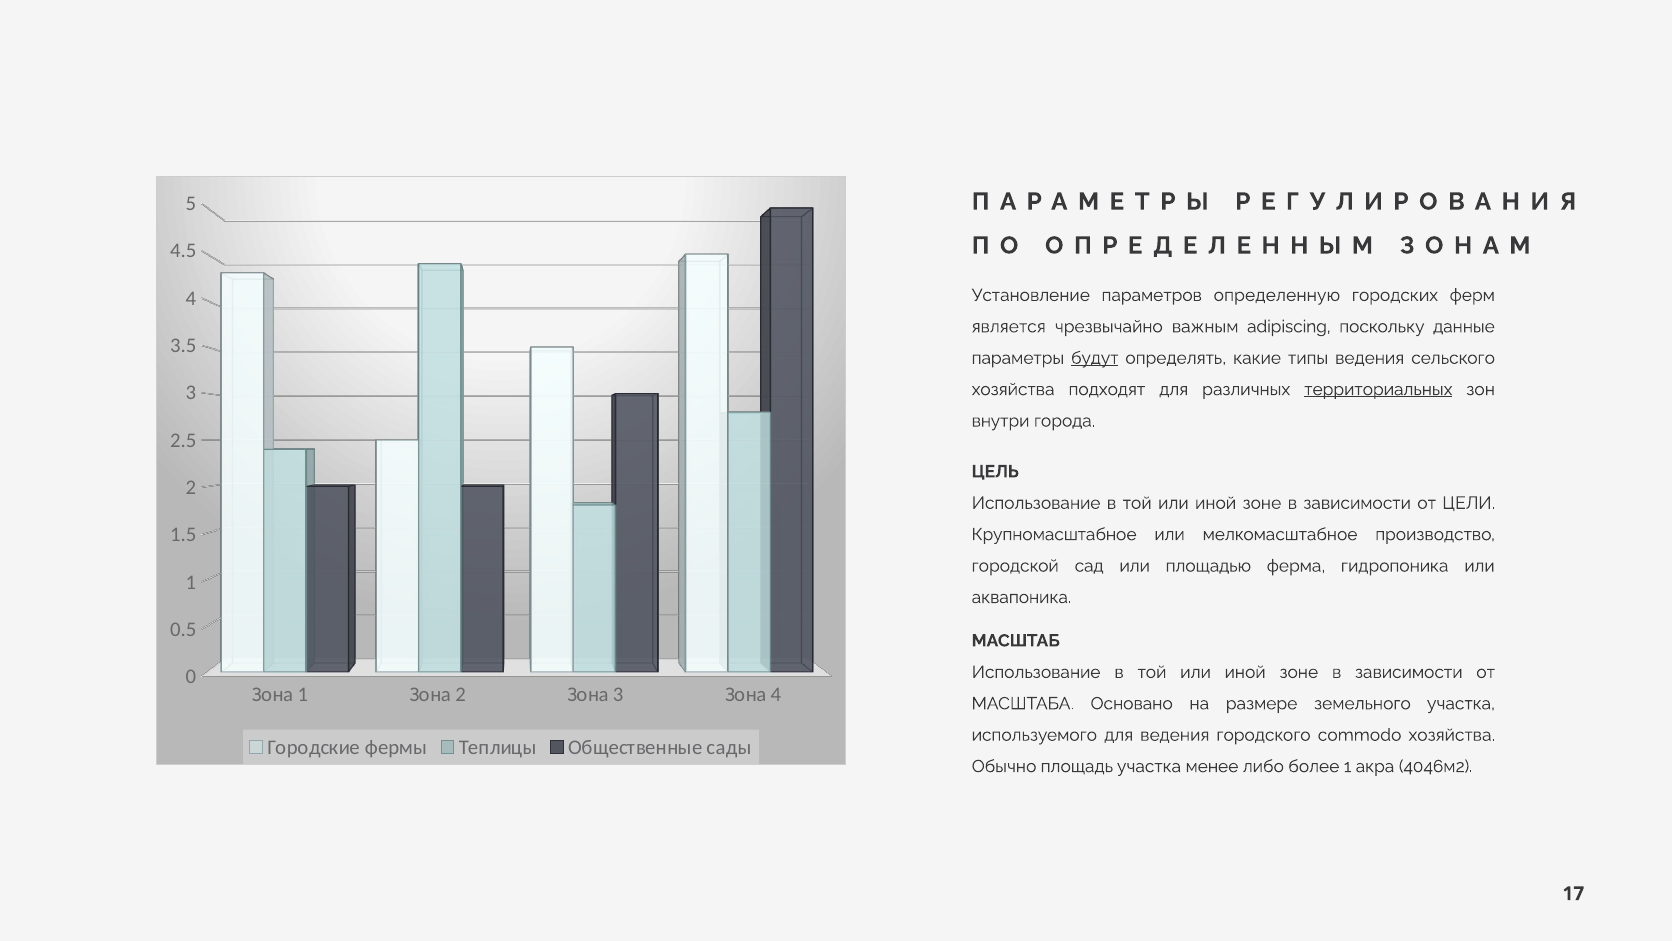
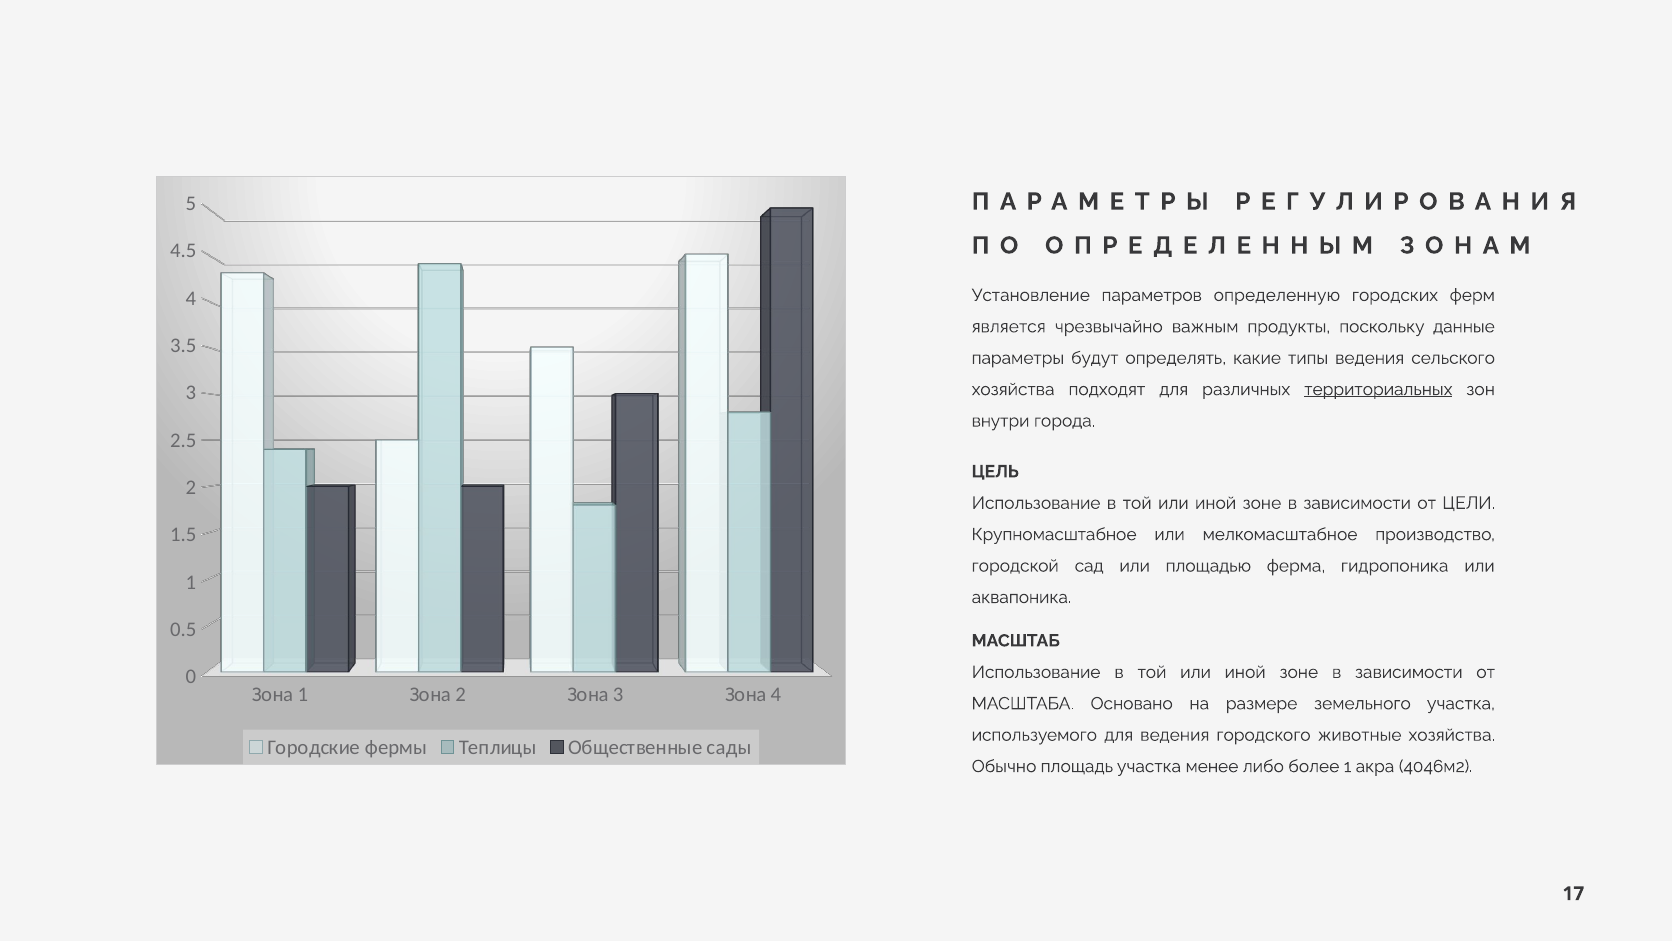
adipiscing: adipiscing -> продукты
будут underline: present -> none
commodo: commodo -> животные
